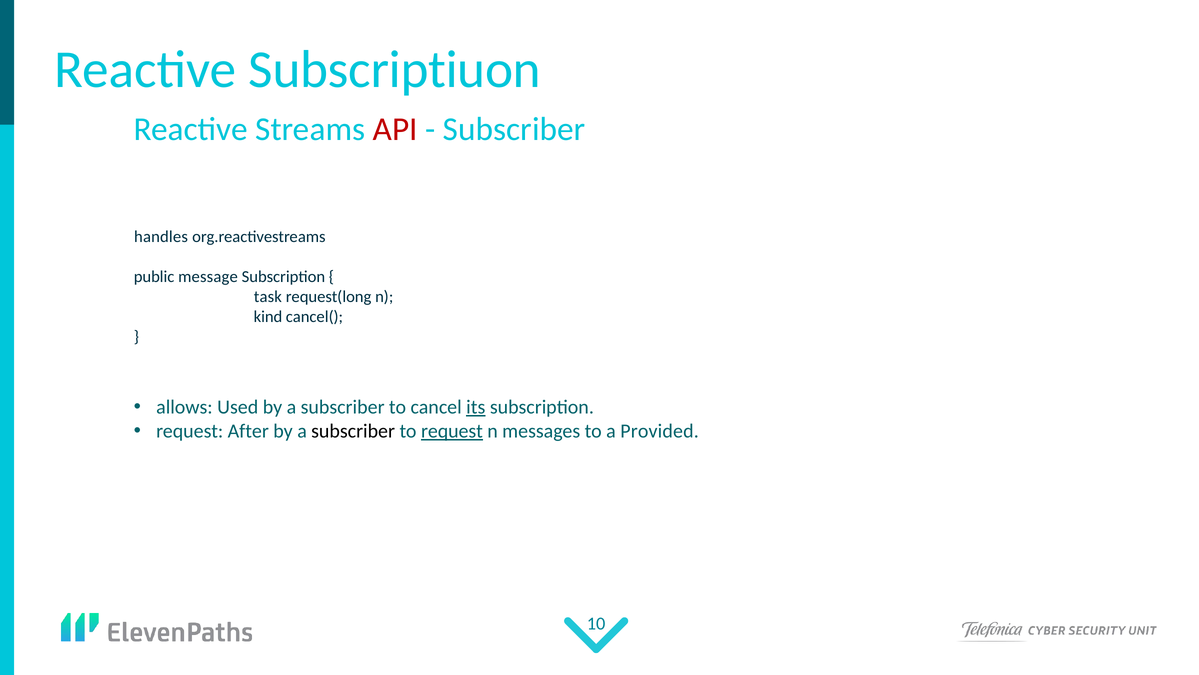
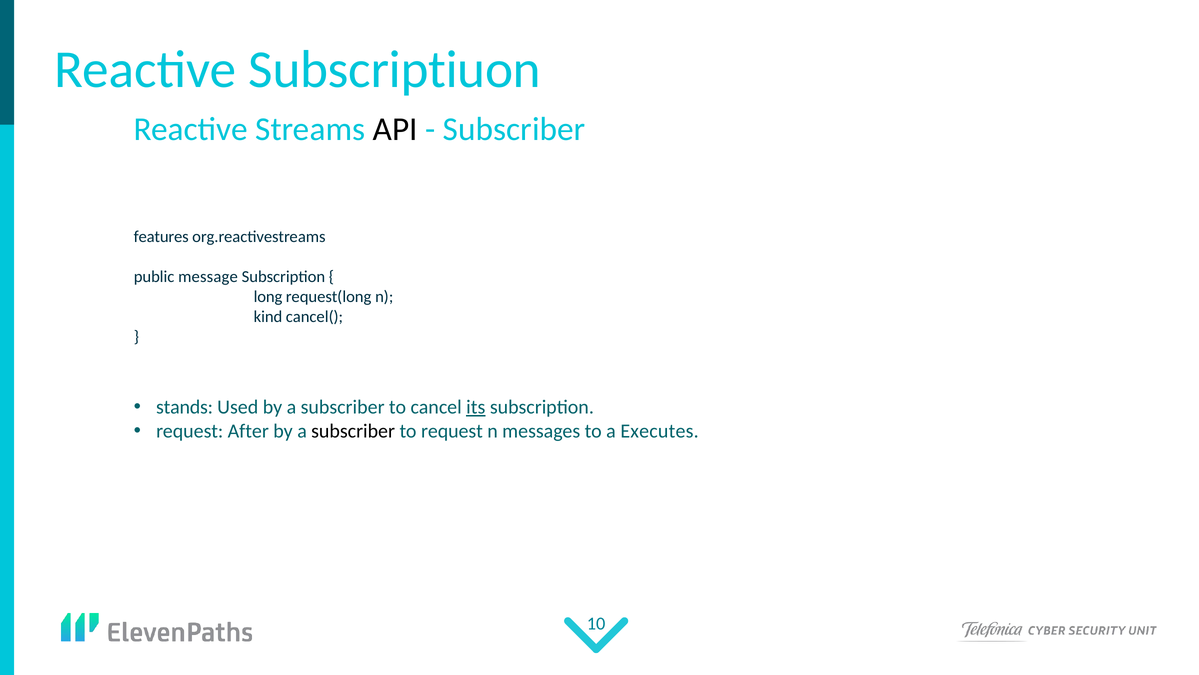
API colour: red -> black
handles: handles -> features
task: task -> long
allows: allows -> stands
request at (452, 431) underline: present -> none
Provided: Provided -> Executes
